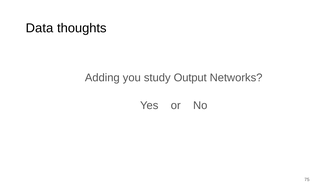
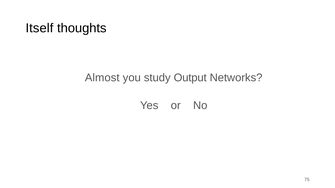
Data: Data -> Itself
Adding: Adding -> Almost
